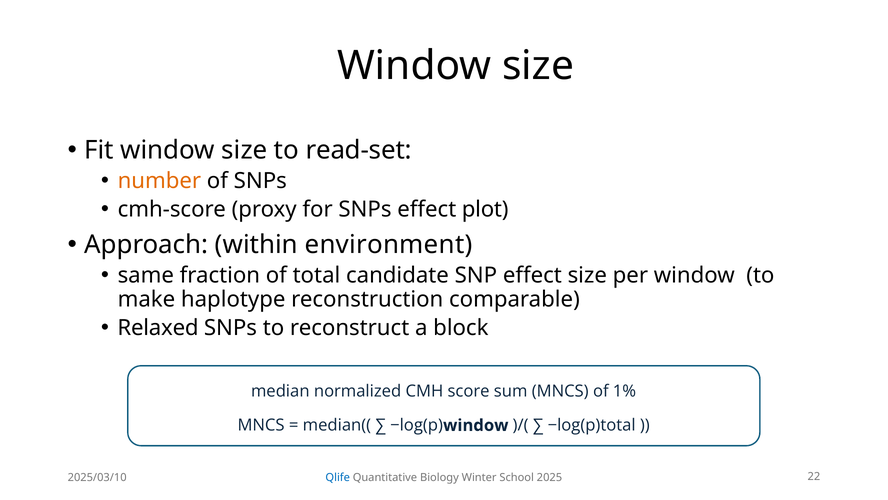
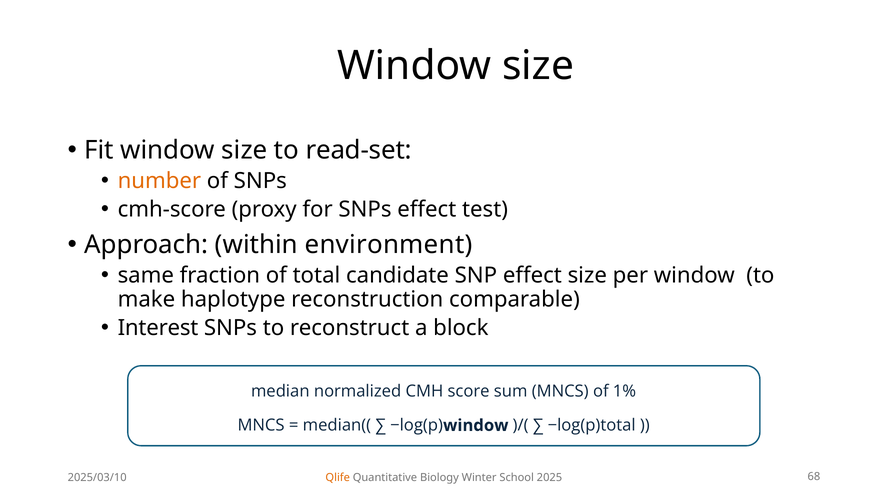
plot: plot -> test
Relaxed: Relaxed -> Interest
Qlife colour: blue -> orange
22: 22 -> 68
